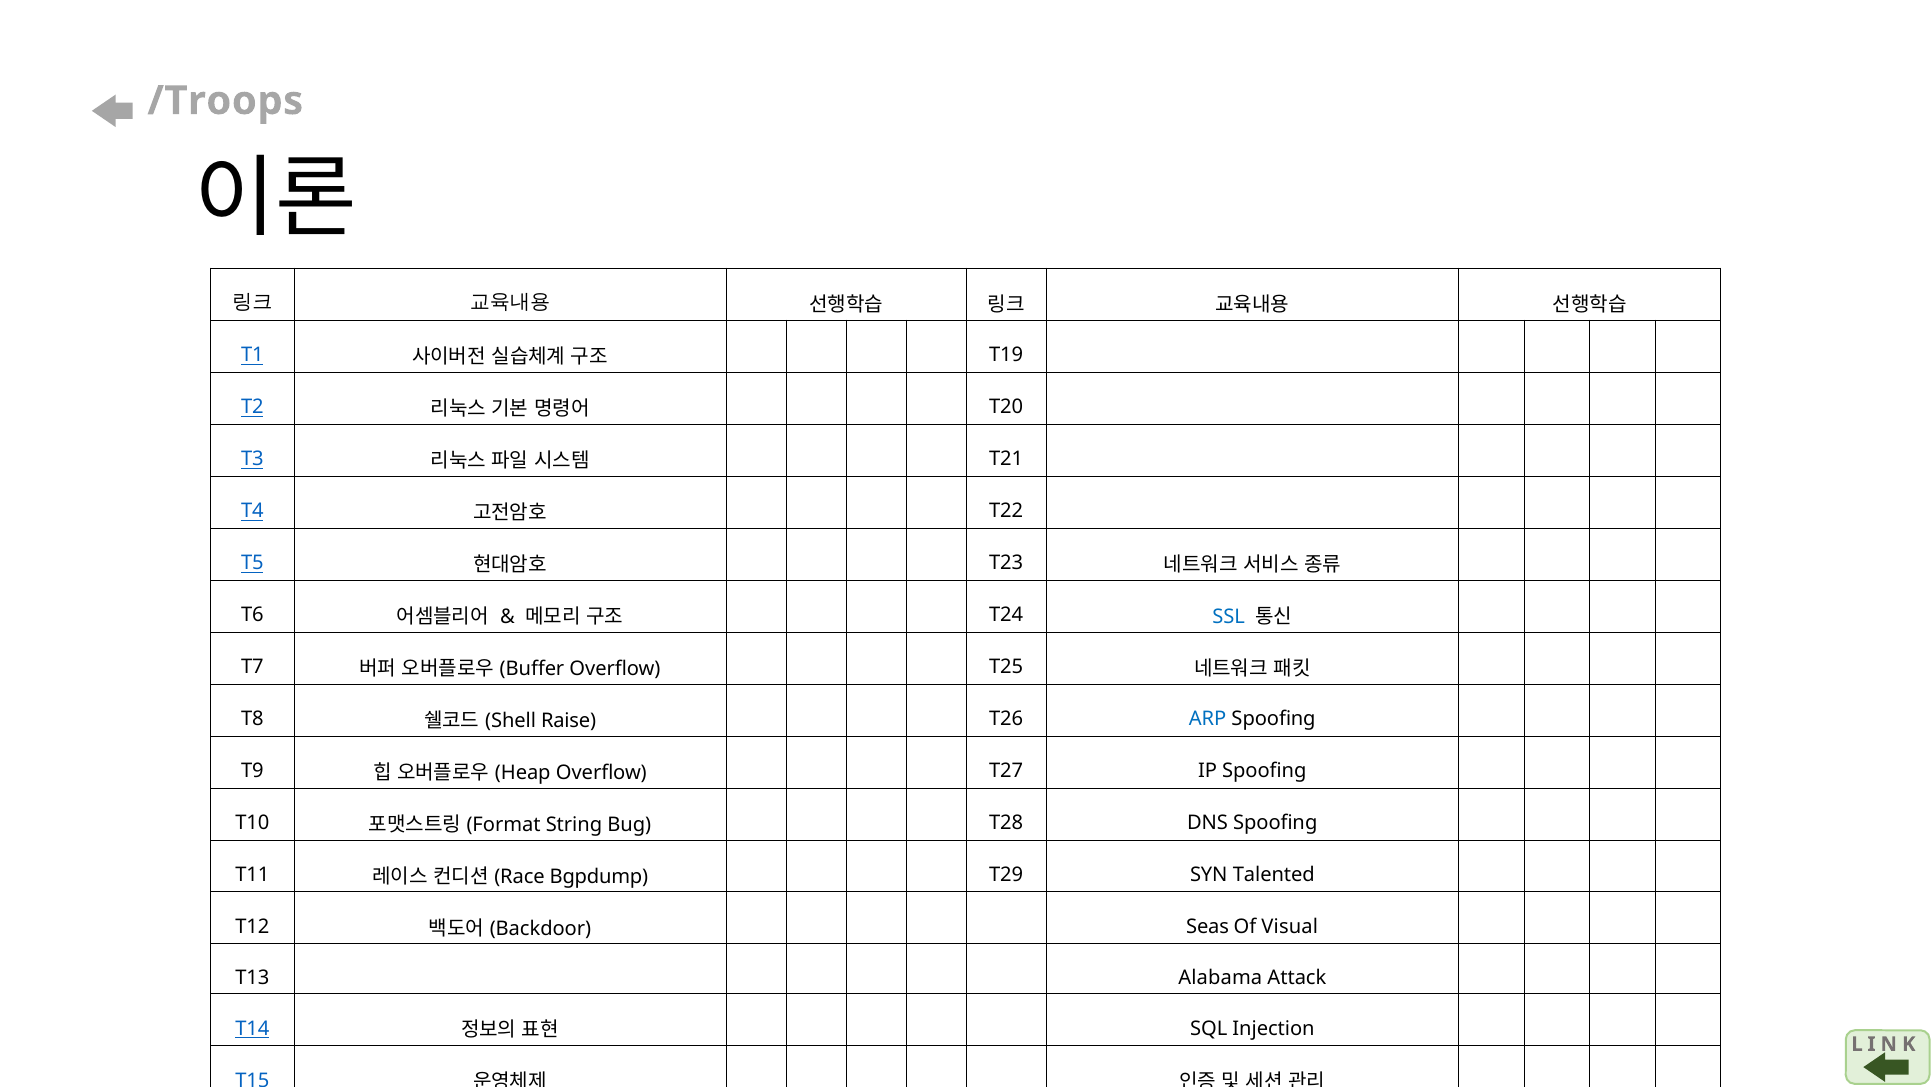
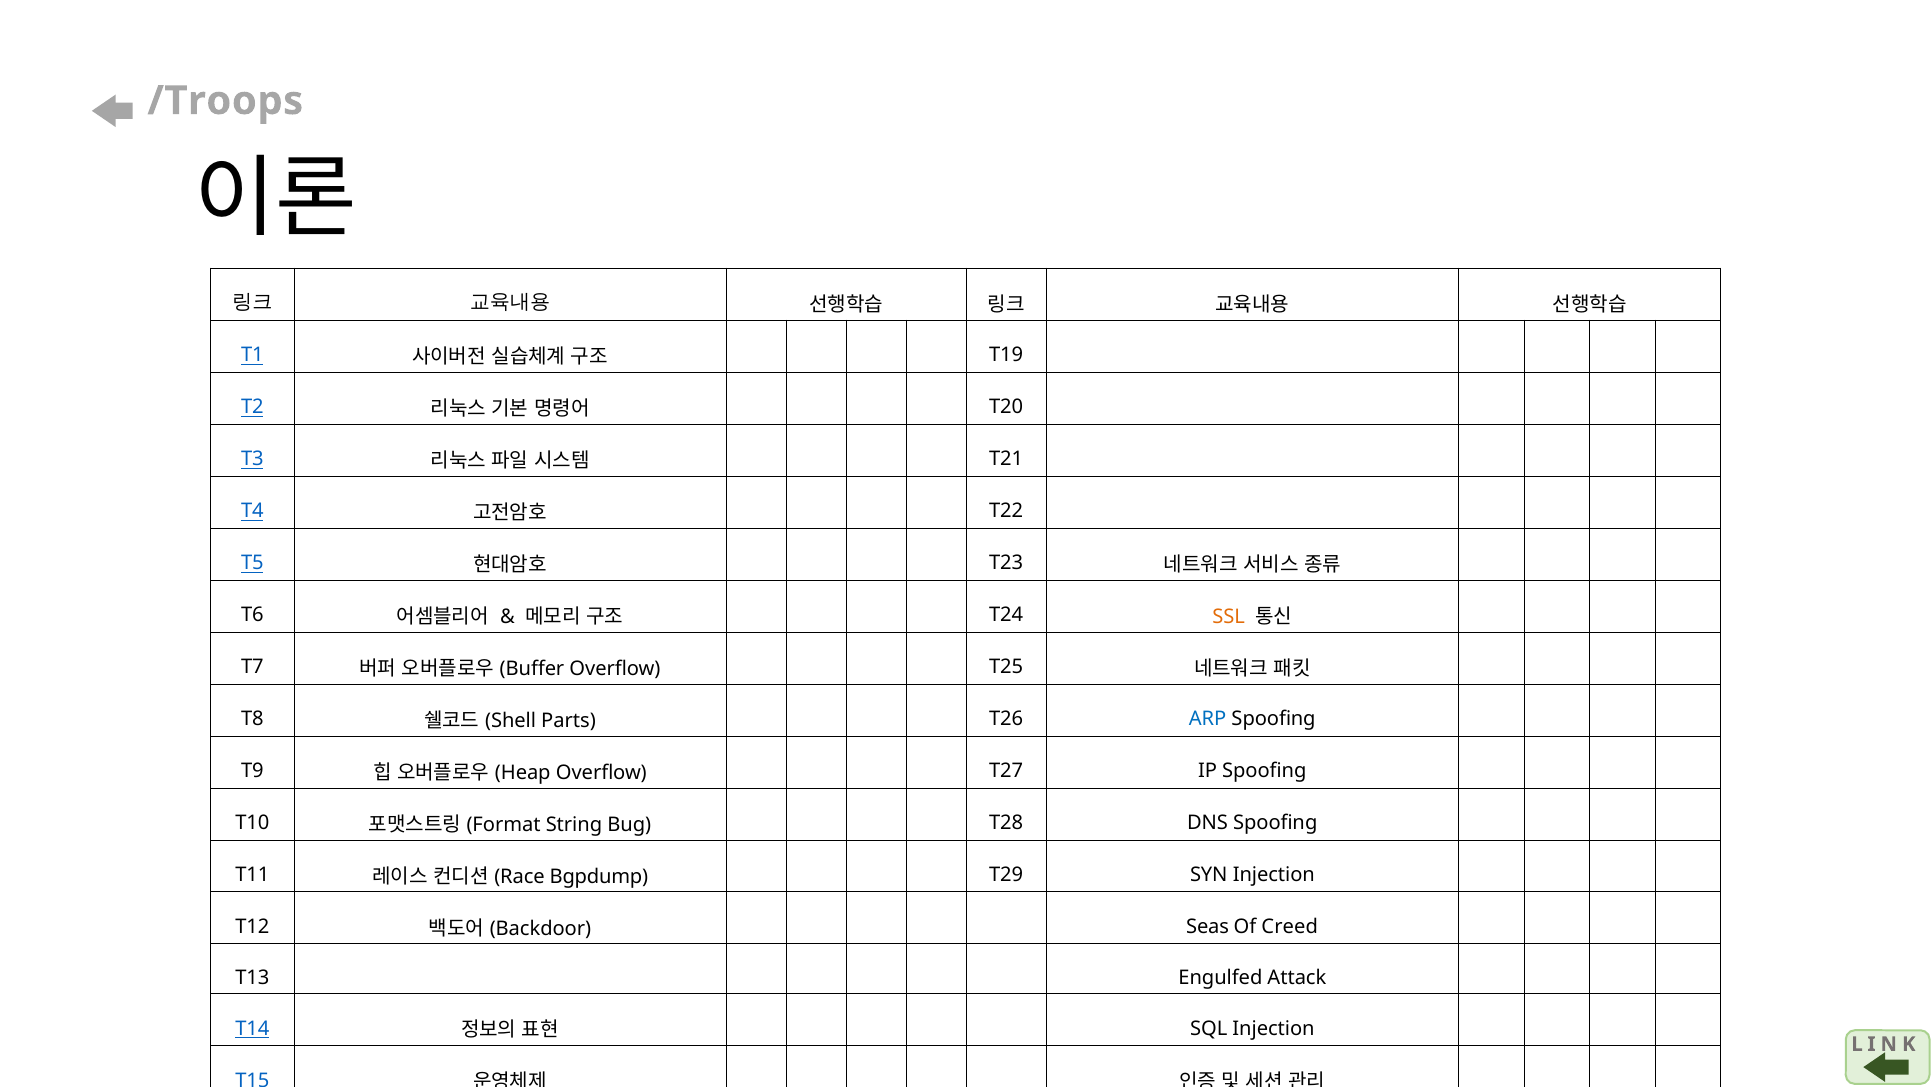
SSL colour: blue -> orange
Raise: Raise -> Parts
SYN Talented: Talented -> Injection
Visual: Visual -> Creed
Alabama: Alabama -> Engulfed
